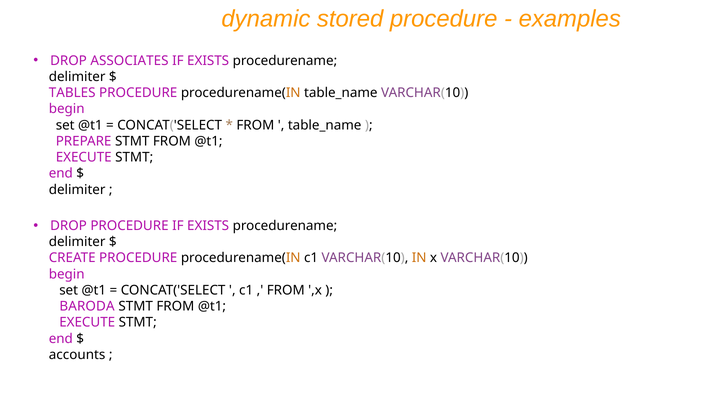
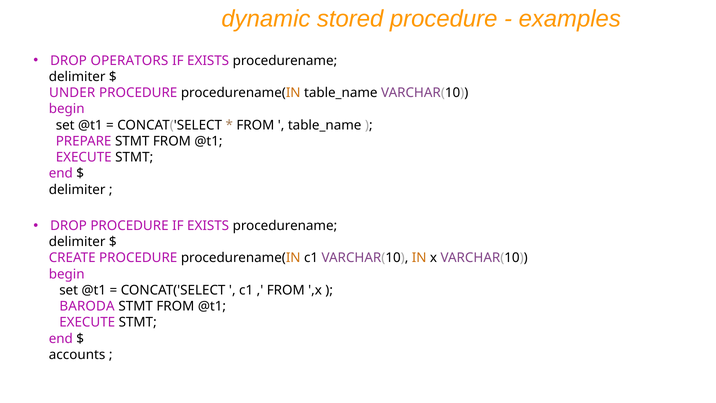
ASSOCIATES: ASSOCIATES -> OPERATORS
TABLES: TABLES -> UNDER
